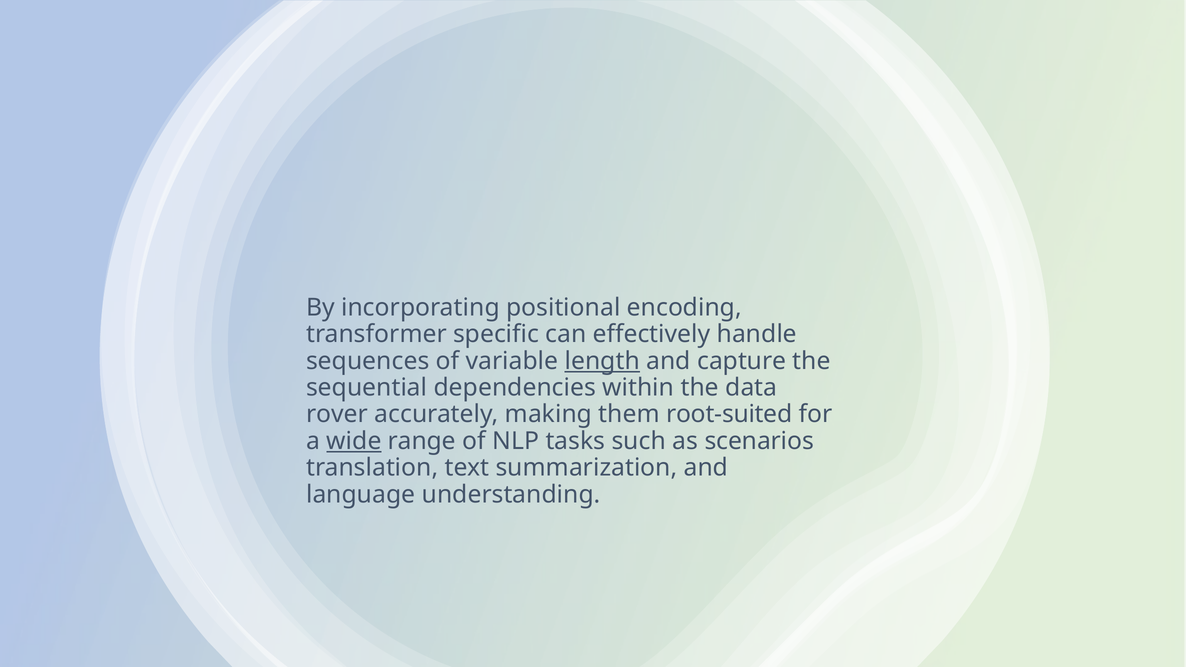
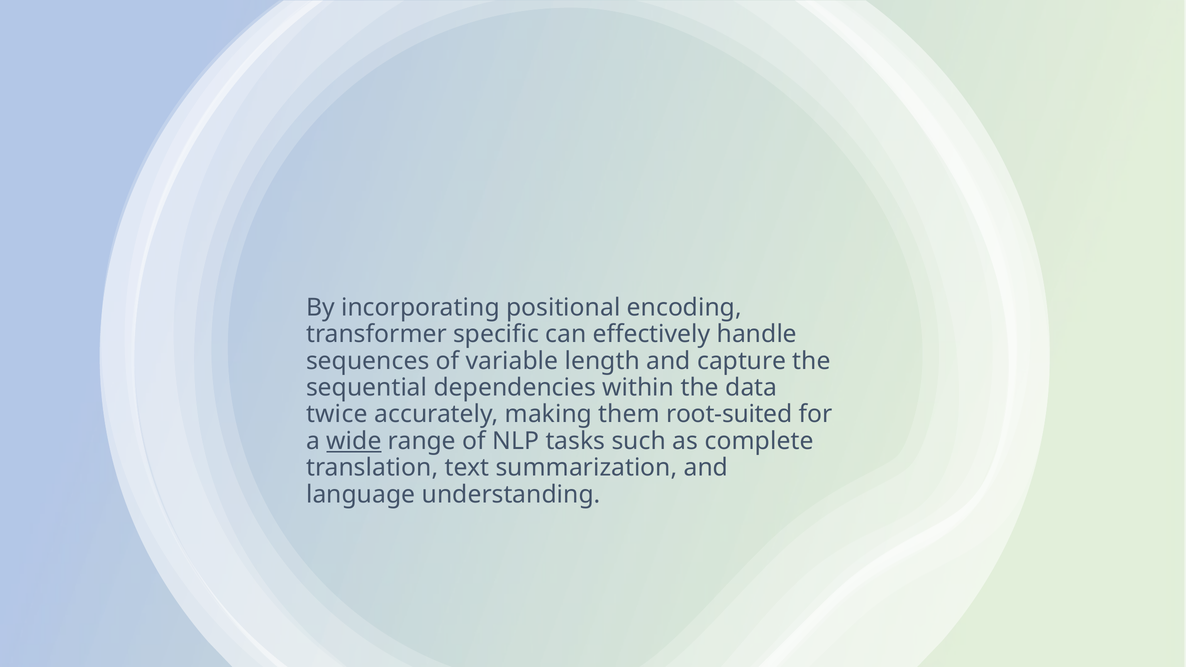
length underline: present -> none
rover: rover -> twice
scenarios: scenarios -> complete
